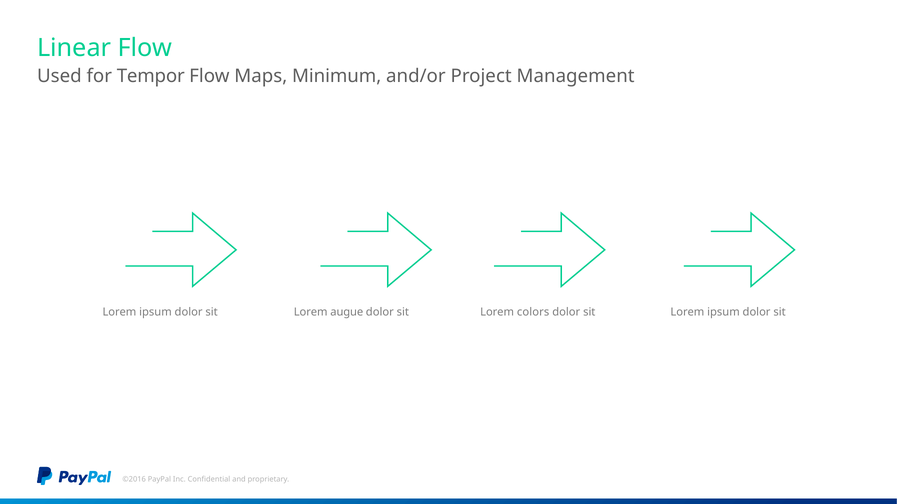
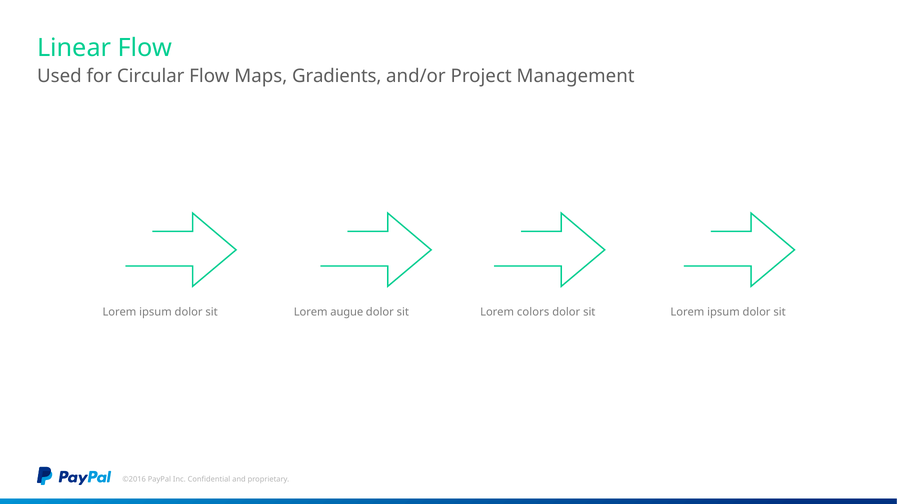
Tempor: Tempor -> Circular
Minimum: Minimum -> Gradients
